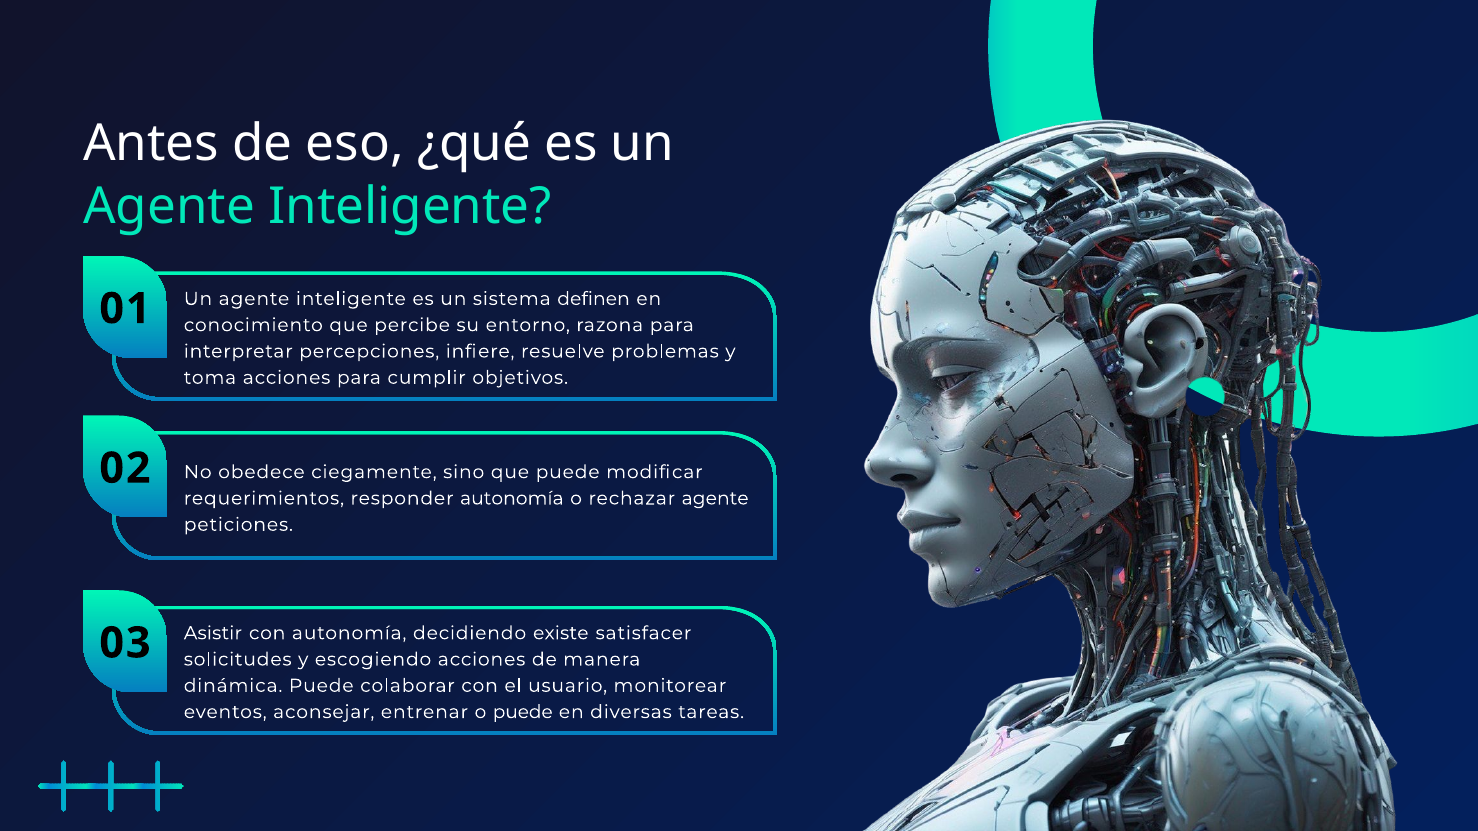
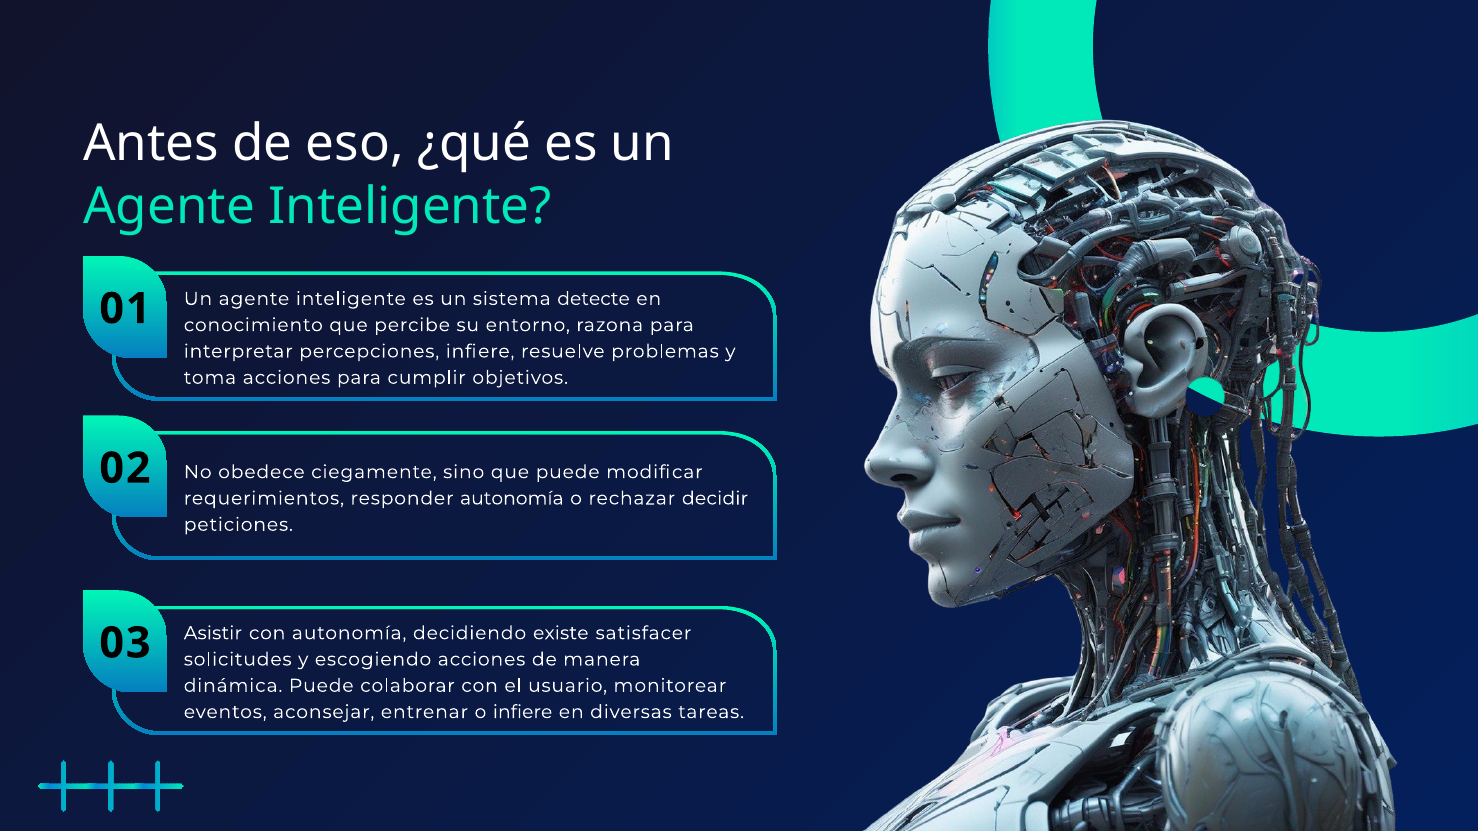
definen: definen -> detecte
rechazar agente: agente -> decidir
o puede: puede -> infiere
